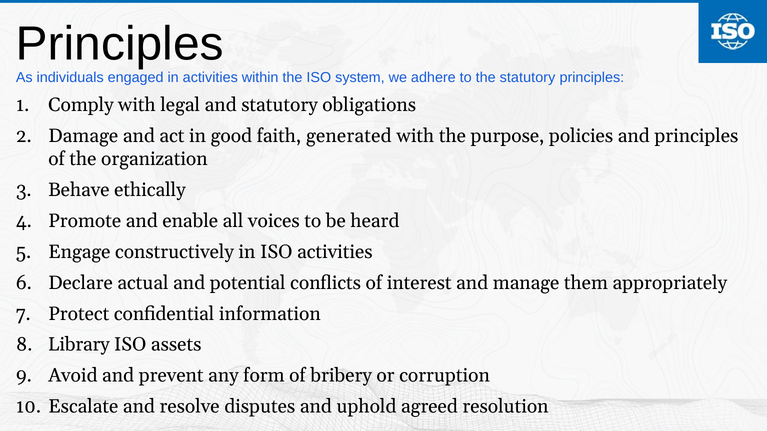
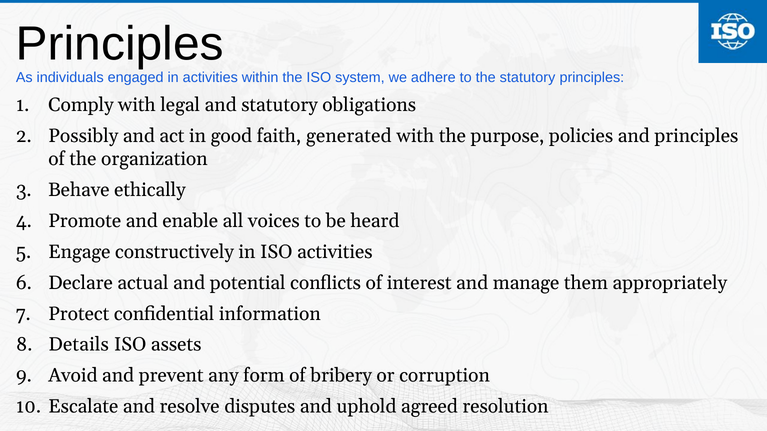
Damage: Damage -> Possibly
Library: Library -> Details
